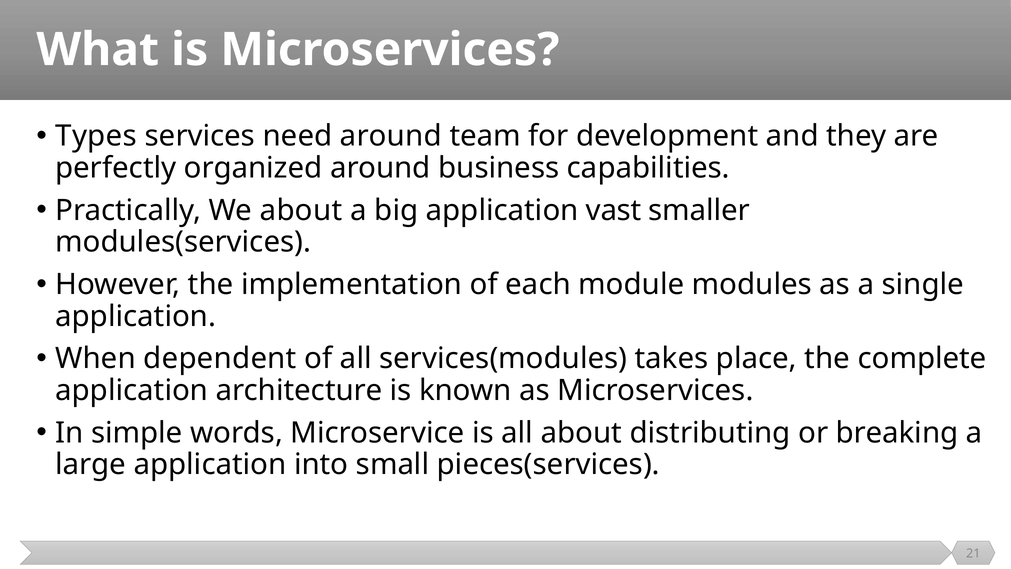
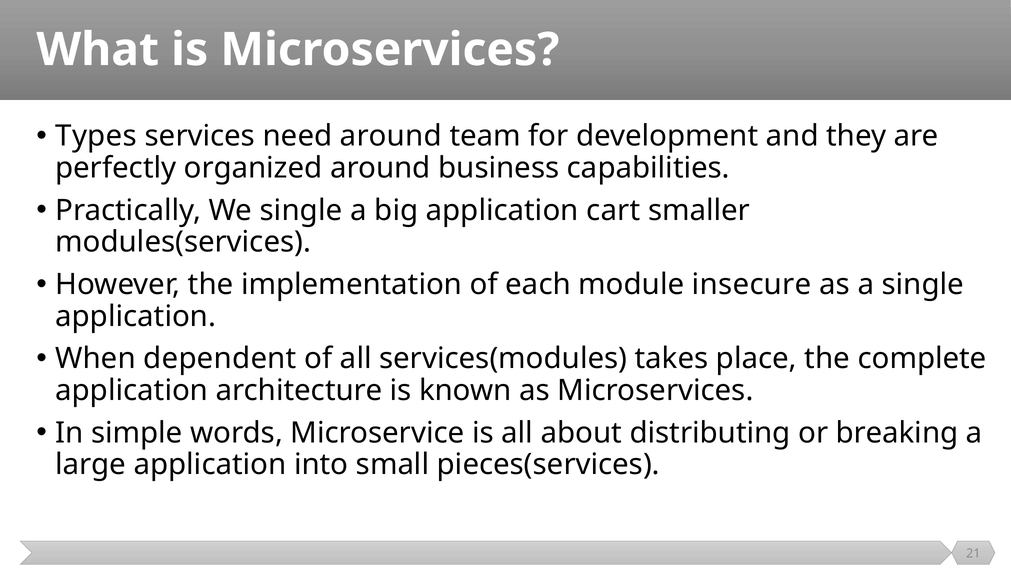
We about: about -> single
vast: vast -> cart
modules: modules -> insecure
